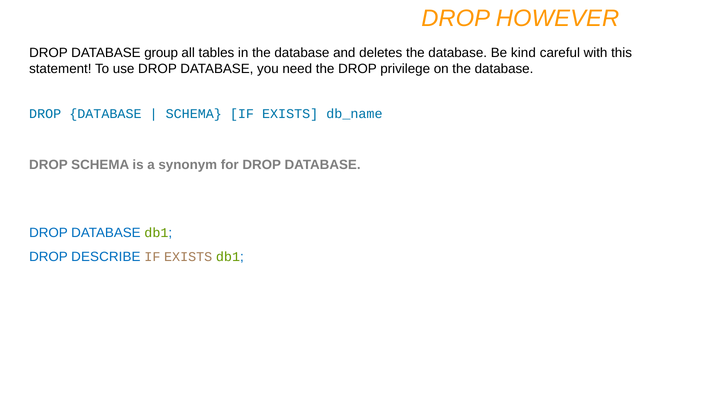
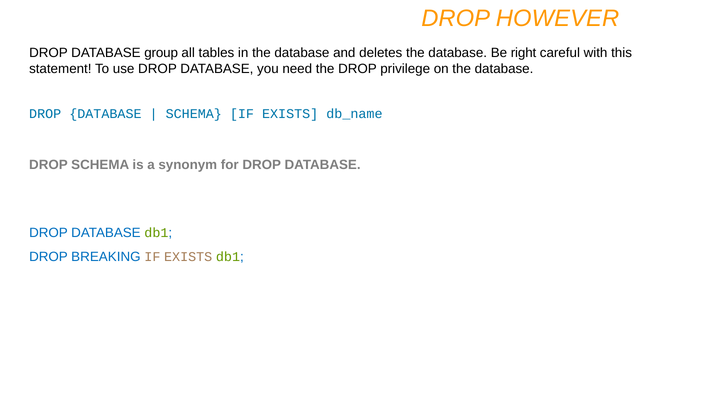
kind: kind -> right
DESCRIBE: DESCRIBE -> BREAKING
